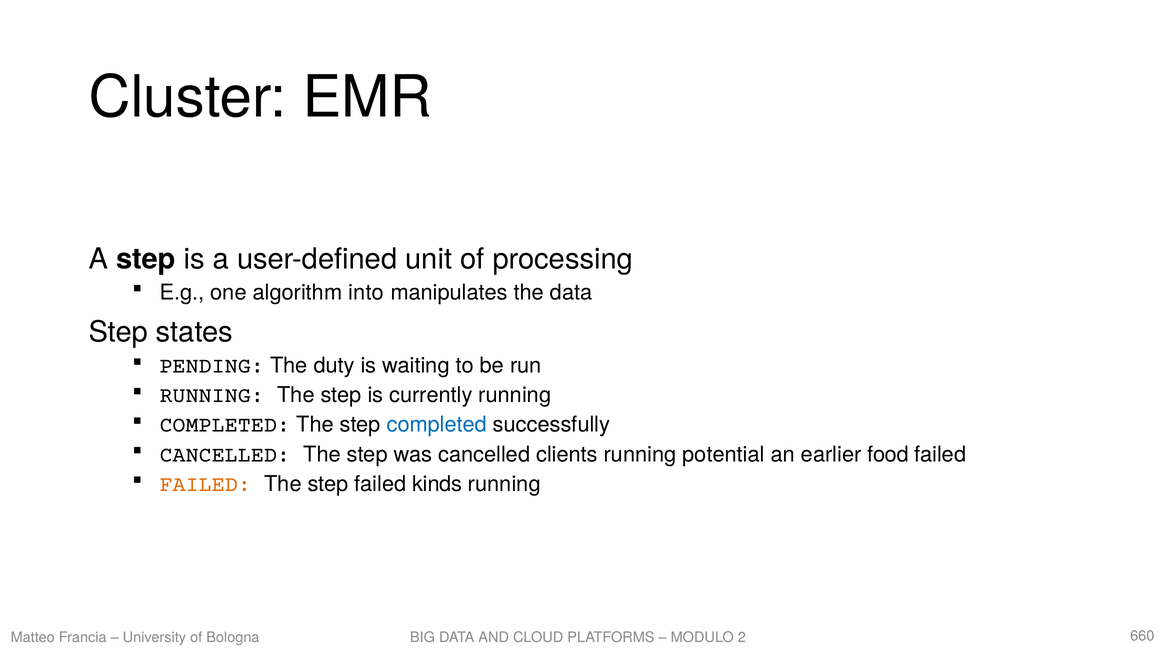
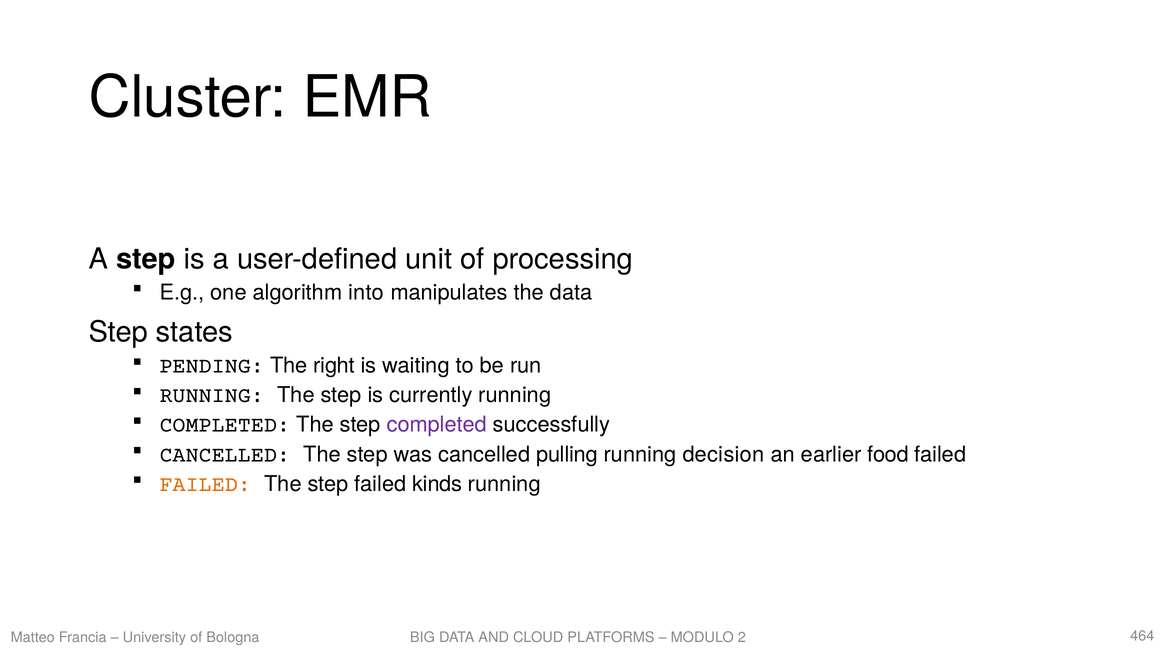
duty: duty -> right
completed at (437, 425) colour: blue -> purple
clients: clients -> pulling
potential: potential -> decision
660: 660 -> 464
